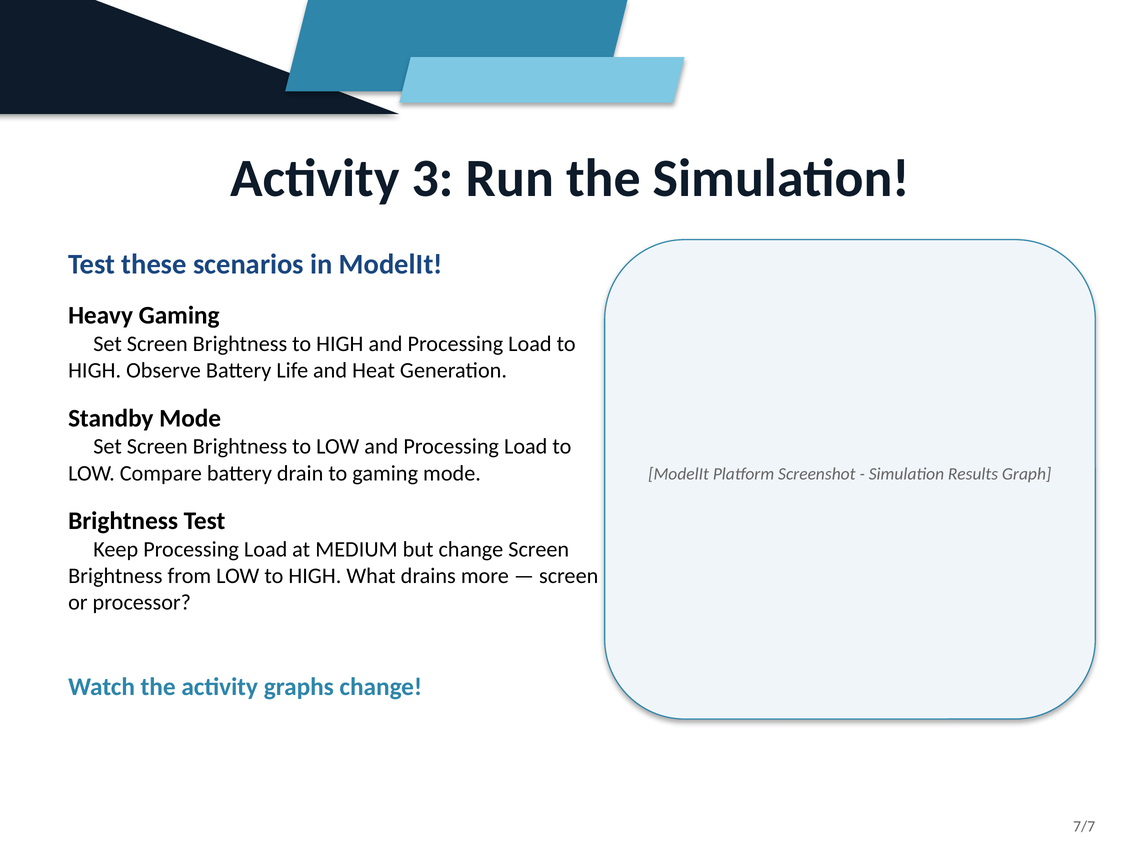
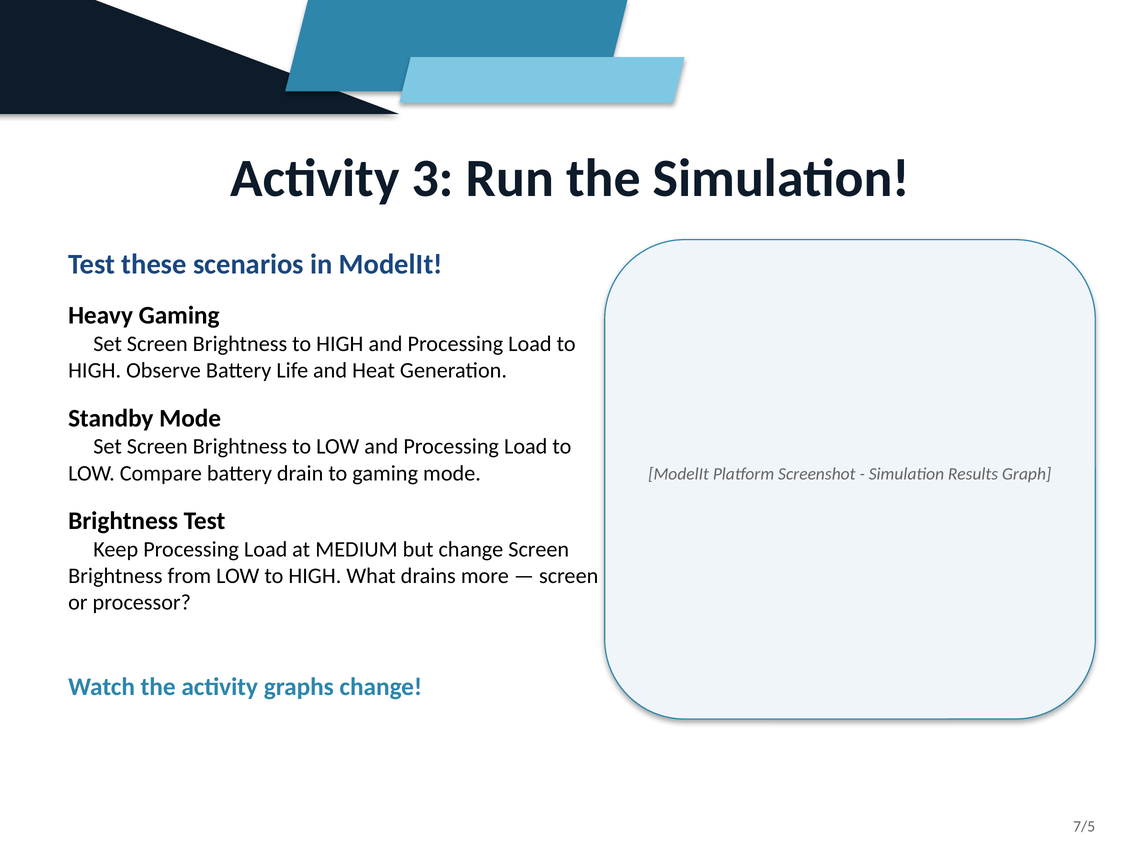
7/7: 7/7 -> 7/5
